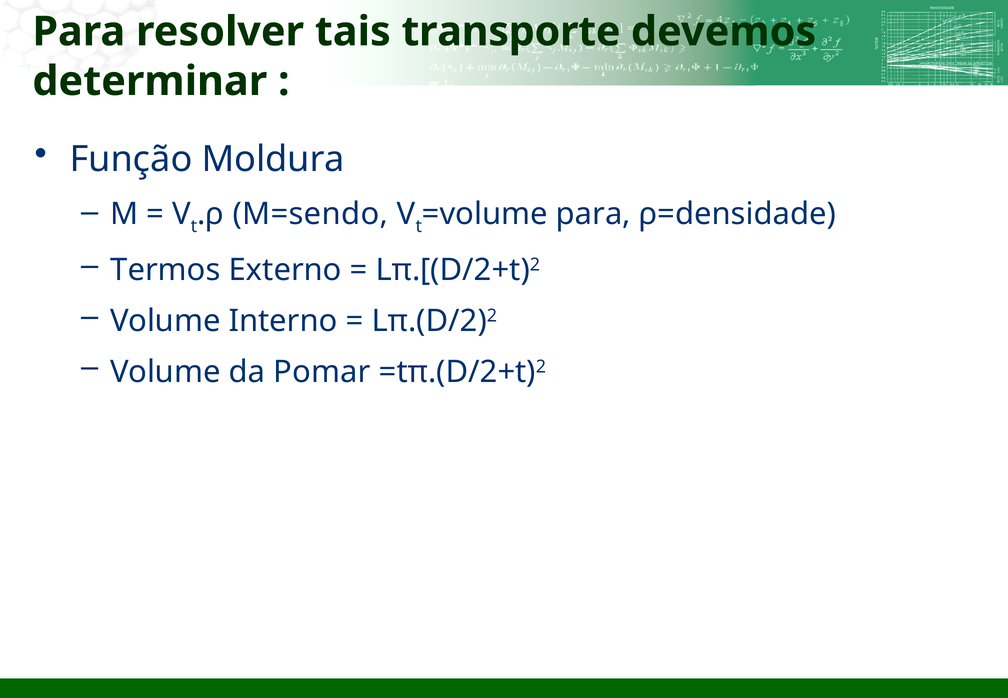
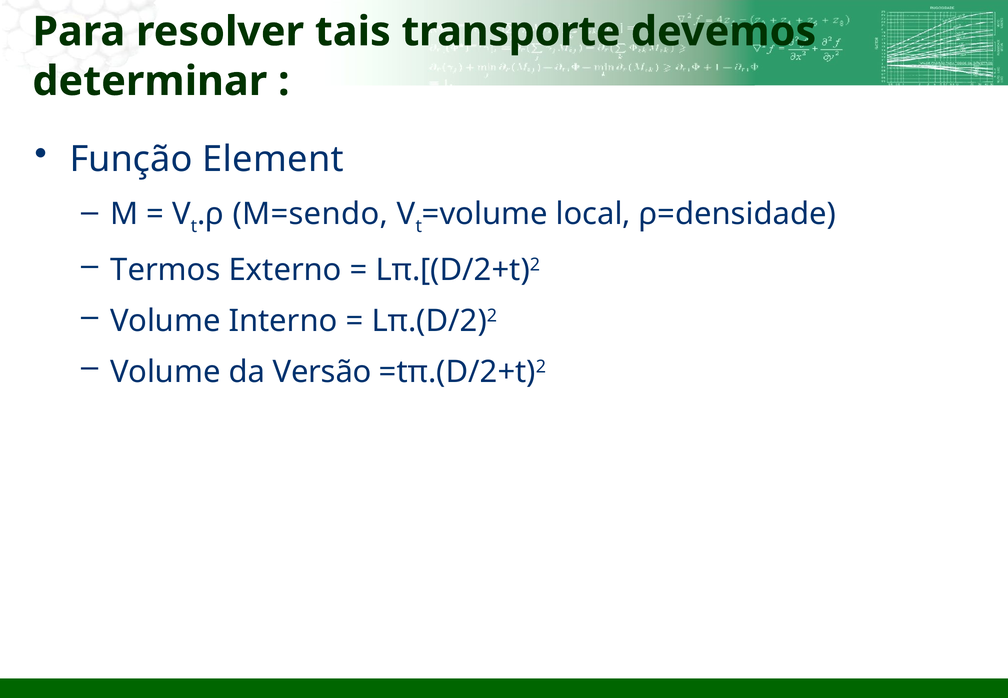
Moldura: Moldura -> Element
para at (593, 214): para -> local
Pomar: Pomar -> Versão
